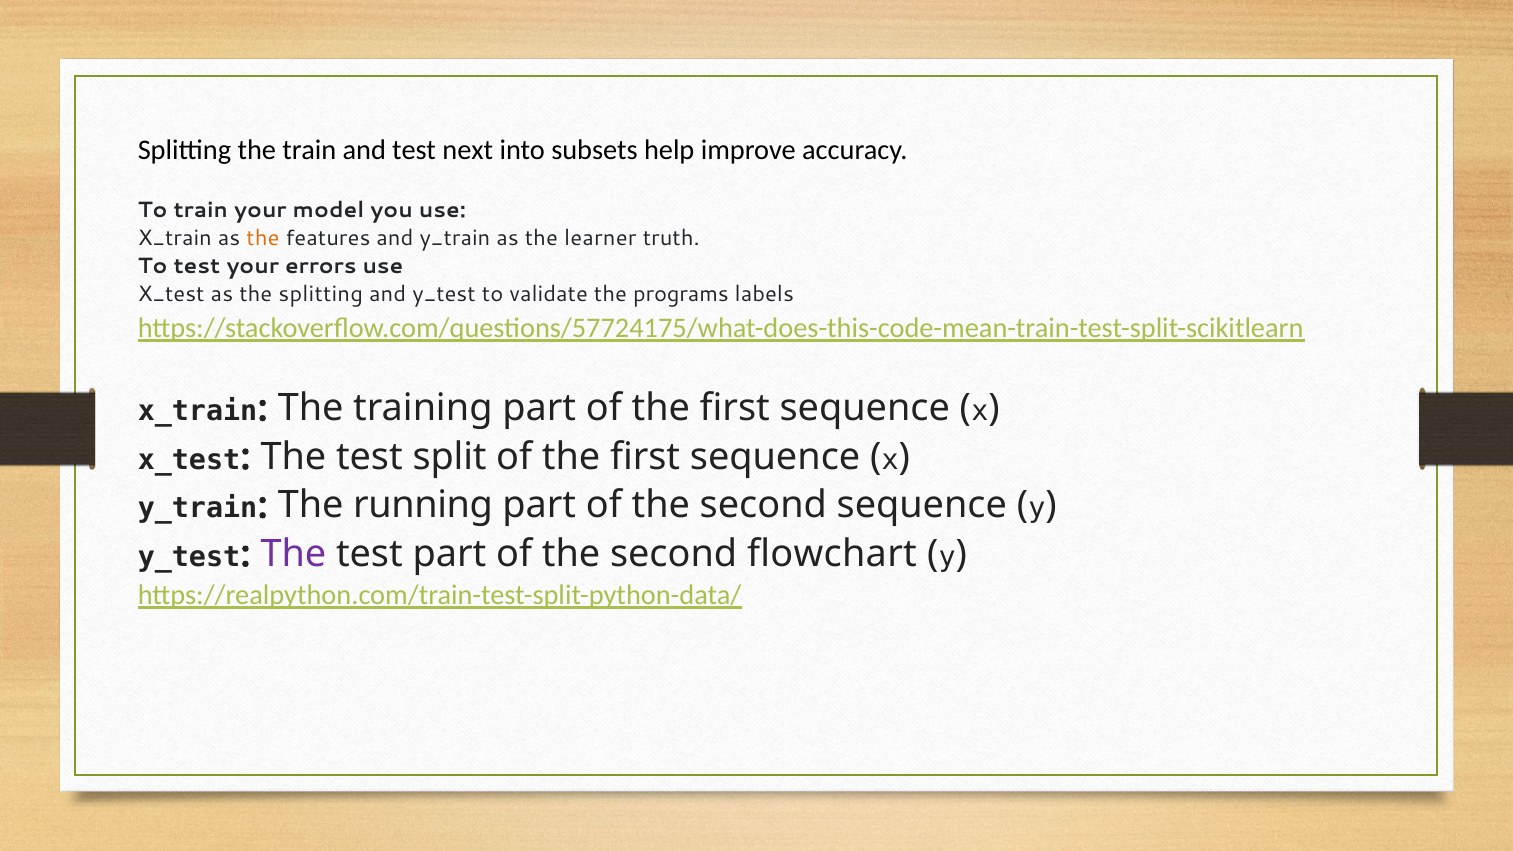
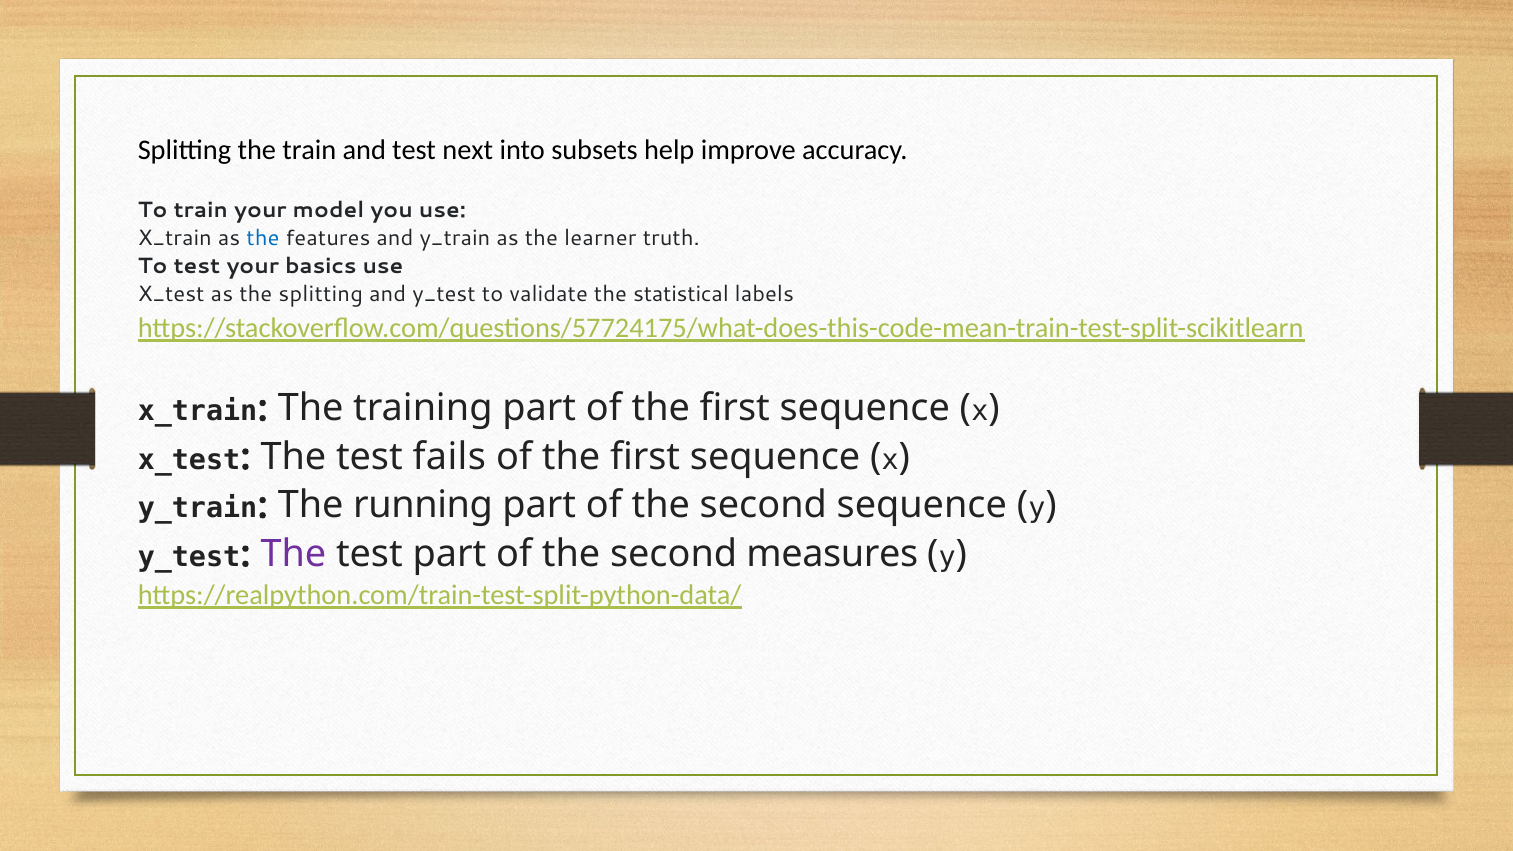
the at (263, 238) colour: orange -> blue
errors: errors -> basics
programs: programs -> statistical
split: split -> fails
flowchart: flowchart -> measures
